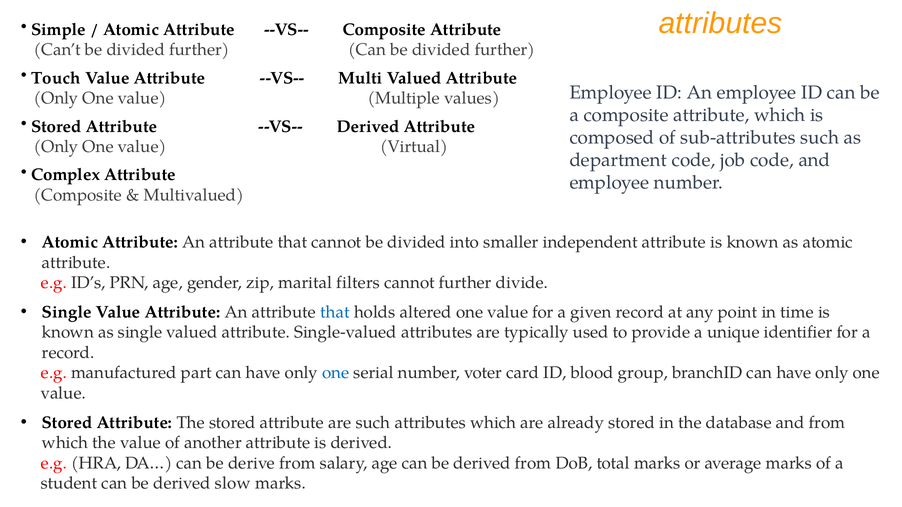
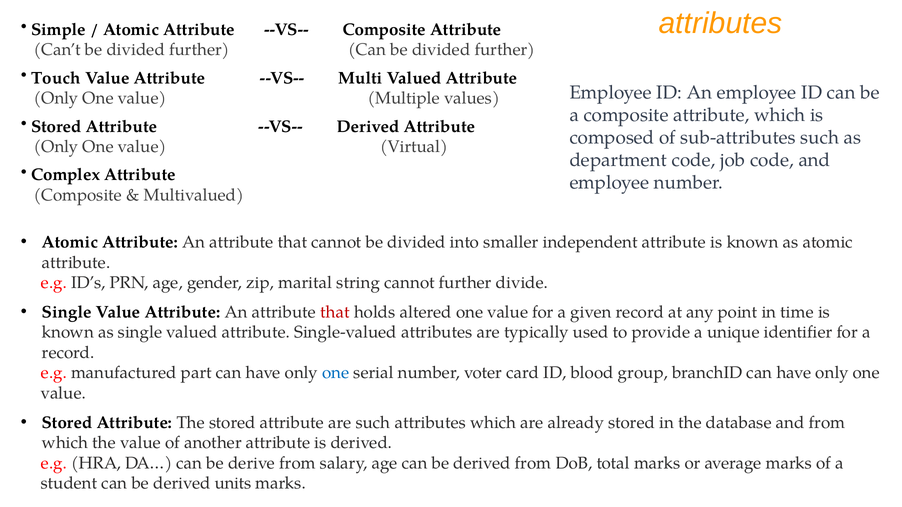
filters: filters -> string
that at (335, 312) colour: blue -> red
slow: slow -> units
